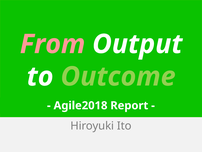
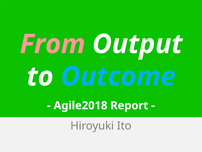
Outcome colour: light green -> light blue
